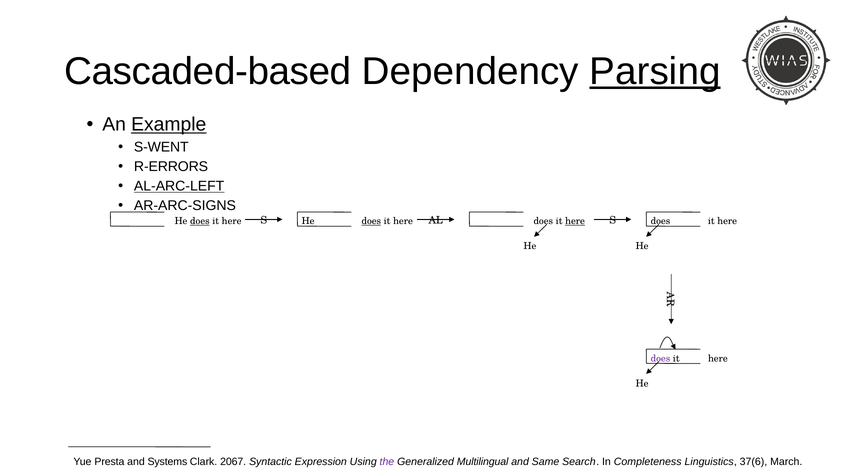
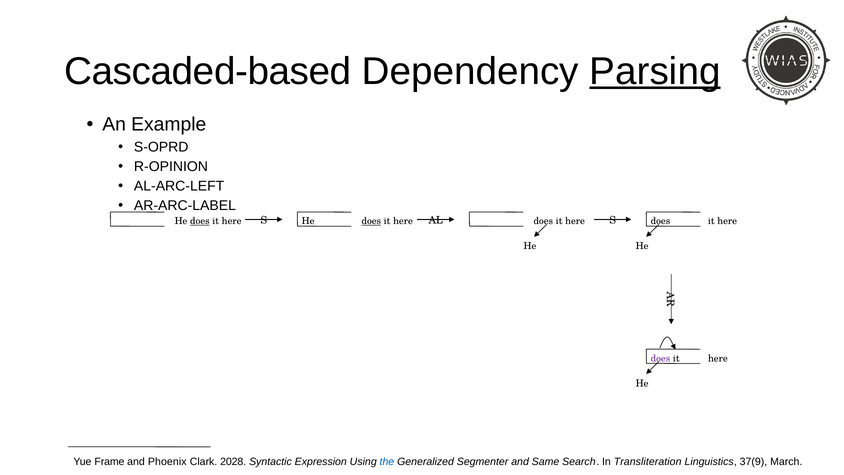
Example underline: present -> none
S-WENT: S-WENT -> S-OPRD
R-ERRORS: R-ERRORS -> R-OPINION
AL-ARC-LEFT underline: present -> none
AR-ARC-SIGNS: AR-ARC-SIGNS -> AR-ARC-LABEL
here at (575, 221) underline: present -> none
Presta: Presta -> Frame
Systems: Systems -> Phoenix
2067: 2067 -> 2028
the colour: purple -> blue
Multilingual: Multilingual -> Segmenter
Completeness: Completeness -> Transliteration
37(6: 37(6 -> 37(9
